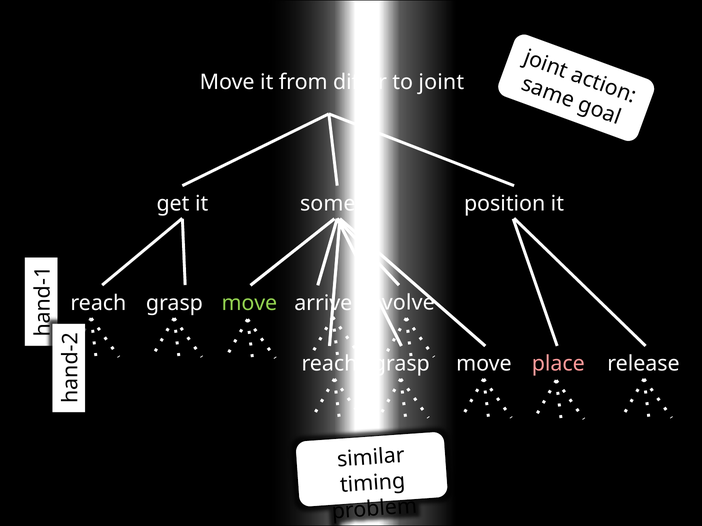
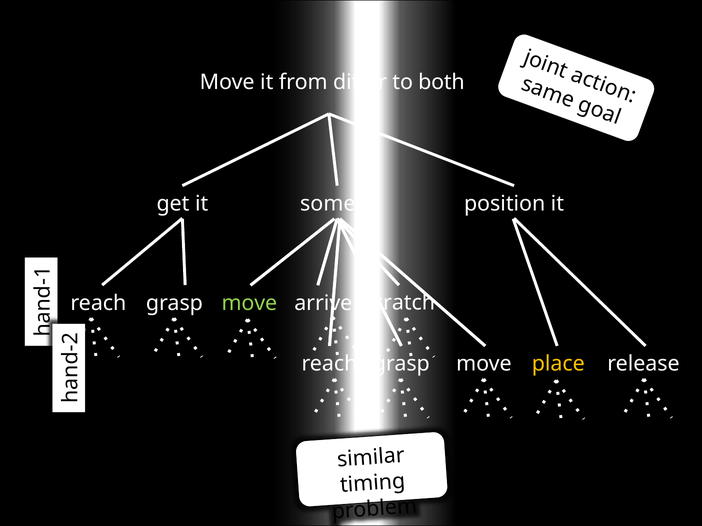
joint: joint -> both
involve: involve -> scratch
place colour: pink -> yellow
